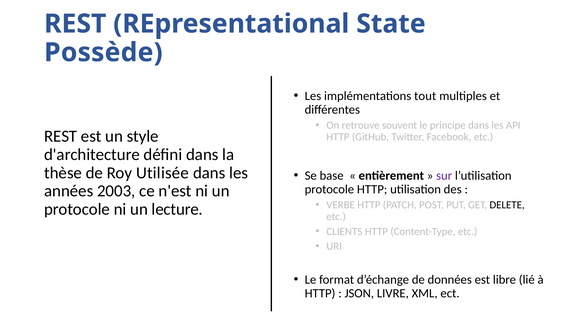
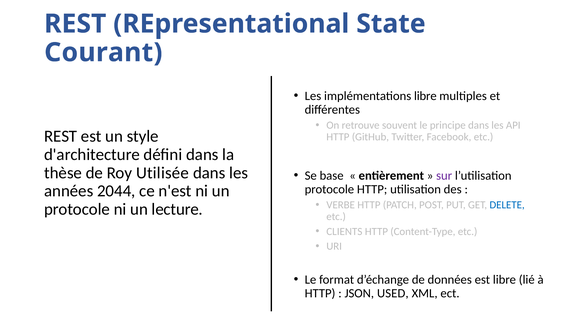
Possède: Possède -> Courant
implémentations tout: tout -> libre
2003: 2003 -> 2044
DELETE colour: black -> blue
LIVRE: LIVRE -> USED
